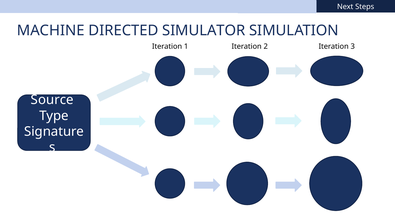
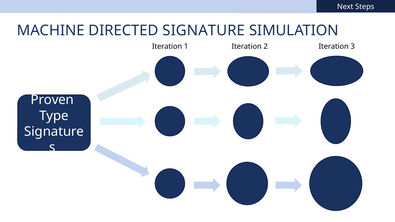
DIRECTED SIMULATOR: SIMULATOR -> SIGNATURE
Source: Source -> Proven
